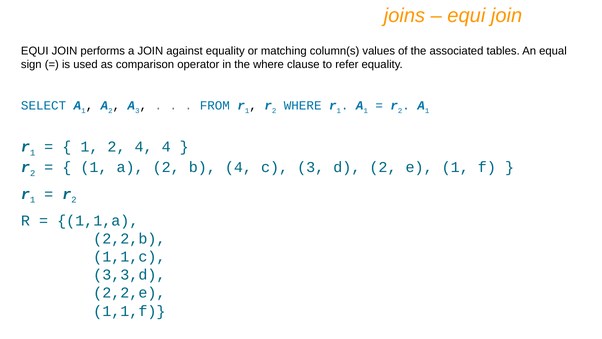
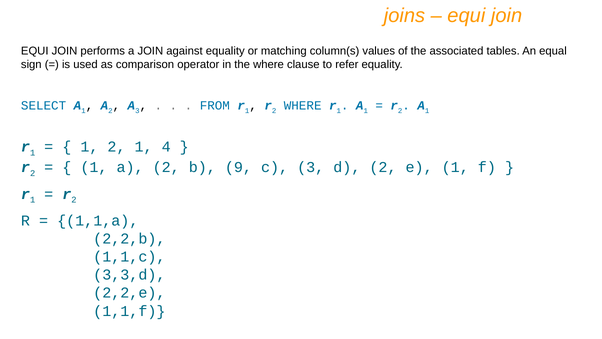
2 4: 4 -> 1
b 4: 4 -> 9
